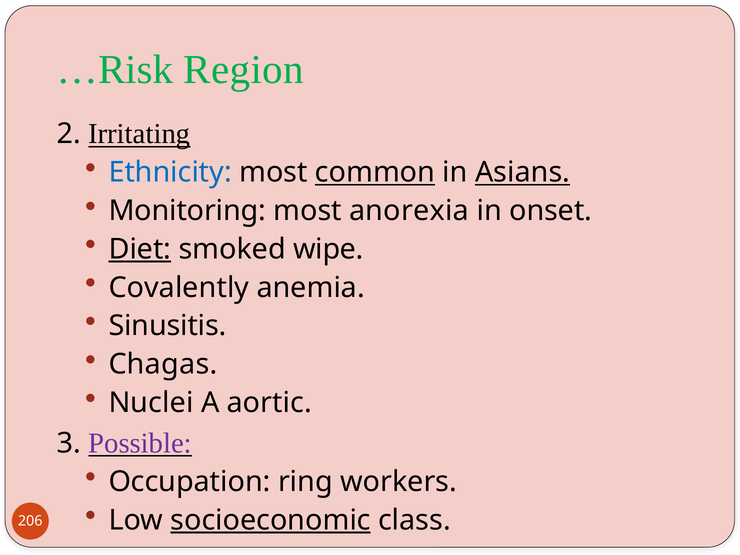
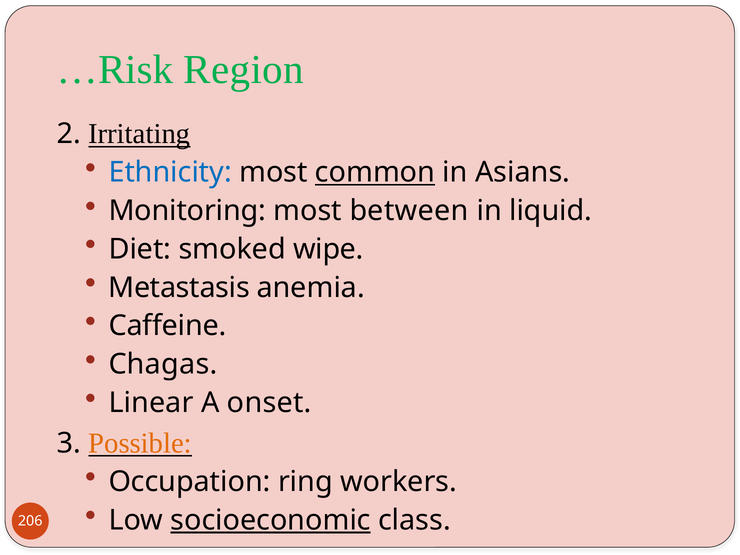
Asians underline: present -> none
anorexia: anorexia -> between
onset: onset -> liquid
Diet underline: present -> none
Covalently: Covalently -> Metastasis
Sinusitis: Sinusitis -> Caffeine
Nuclei: Nuclei -> Linear
aortic: aortic -> onset
Possible colour: purple -> orange
